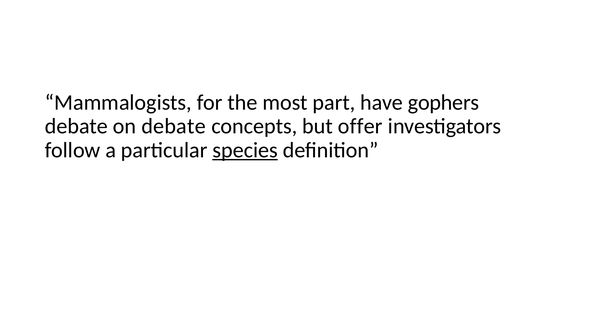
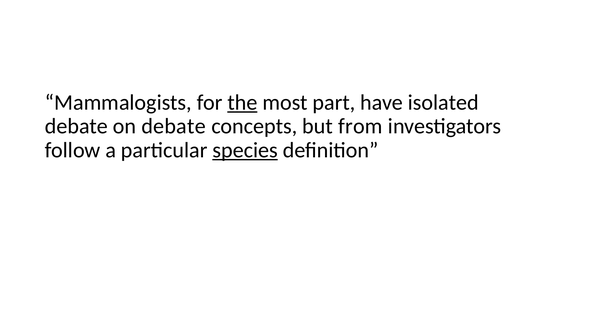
the underline: none -> present
gophers: gophers -> isolated
offer: offer -> from
